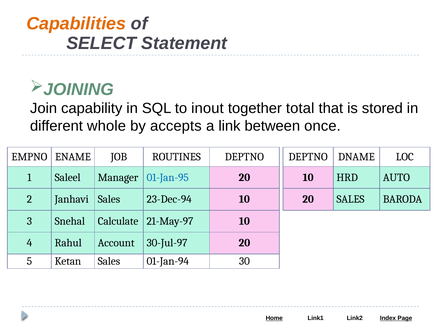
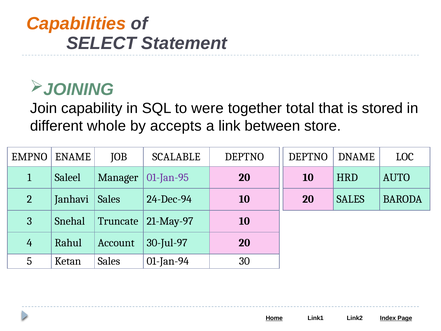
inout: inout -> were
once: once -> store
ROUTINES: ROUTINES -> SCALABLE
01-Jan-95 colour: blue -> purple
23-Dec-94: 23-Dec-94 -> 24-Dec-94
Calculate: Calculate -> Truncate
